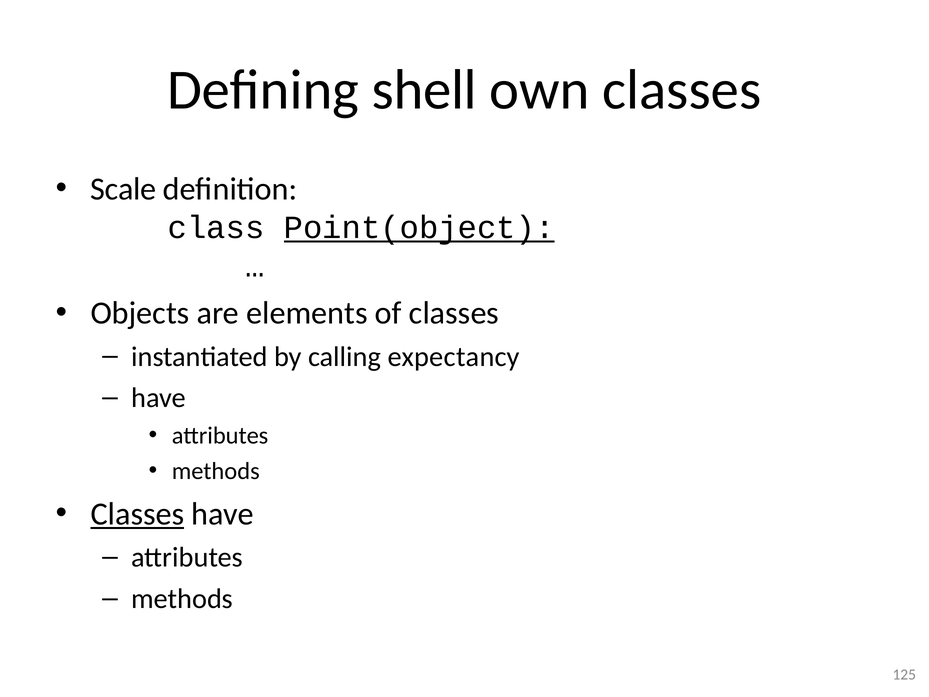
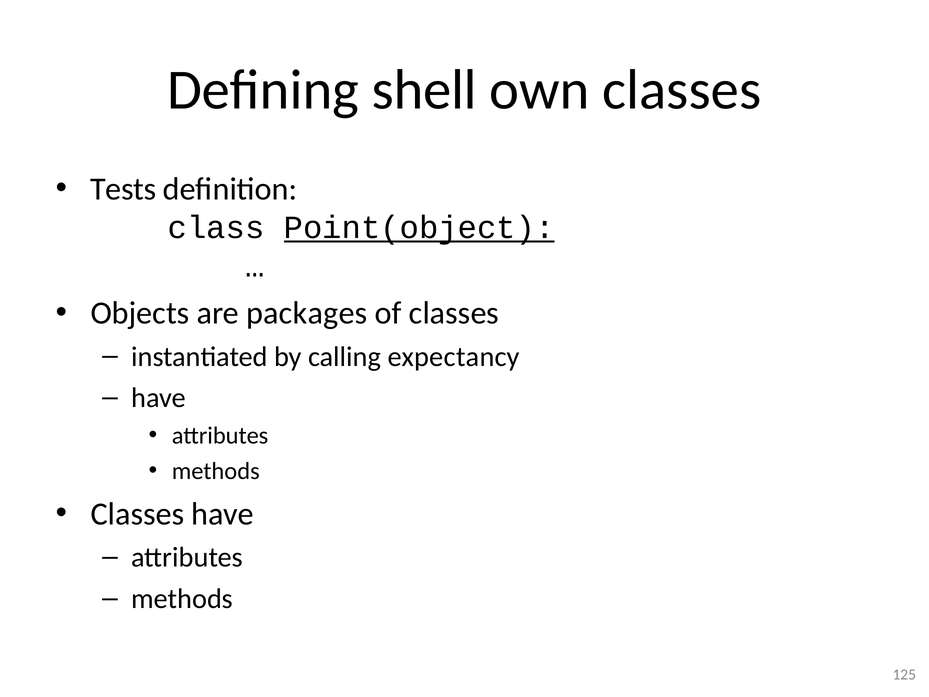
Scale: Scale -> Tests
elements: elements -> packages
Classes at (137, 514) underline: present -> none
